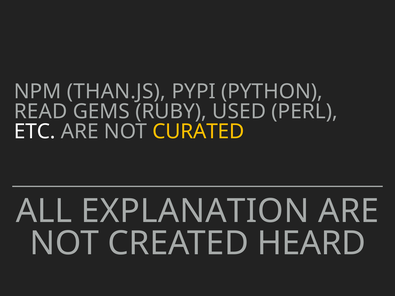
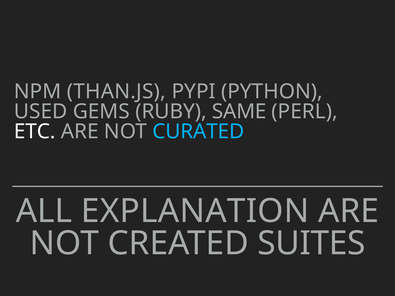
READ: READ -> USED
USED: USED -> SAME
CURATED colour: yellow -> light blue
HEARD: HEARD -> SUITES
